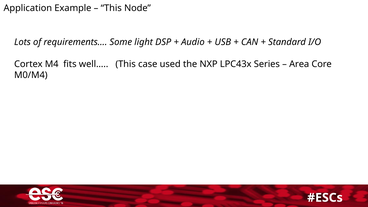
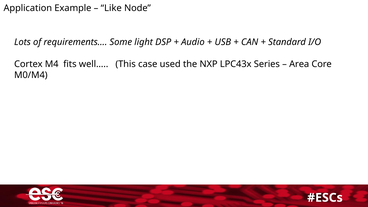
This at (111, 8): This -> Like
